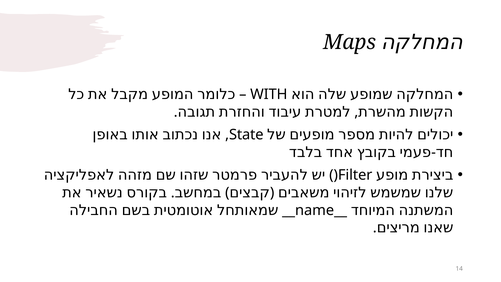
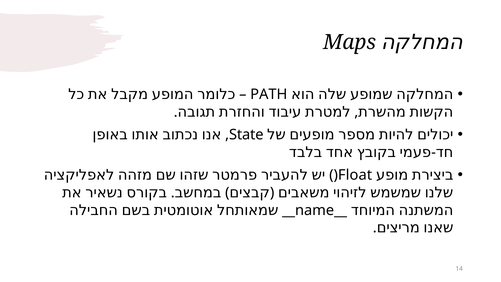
WITH: WITH -> PATH
Filter: Filter -> Float
